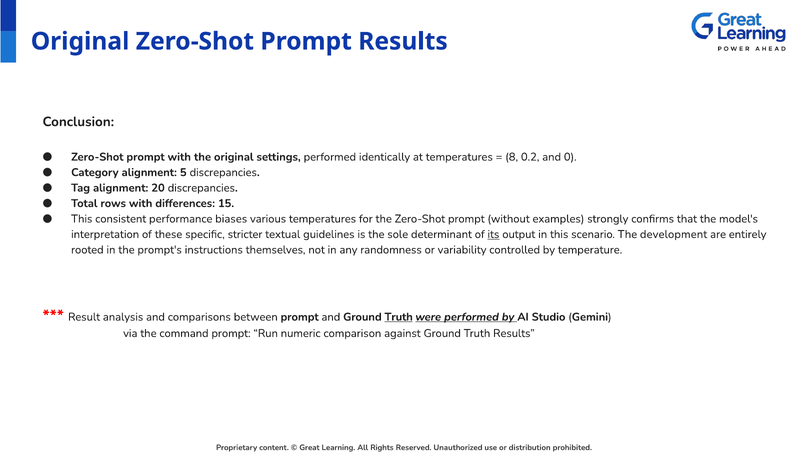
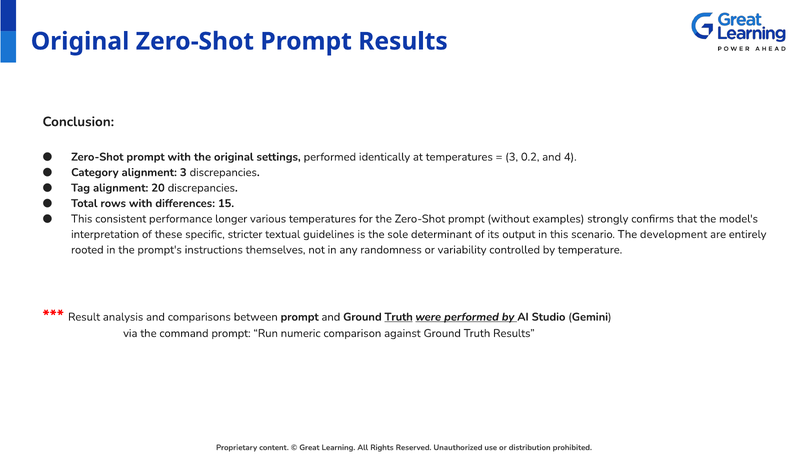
8 at (512, 157): 8 -> 3
0: 0 -> 4
alignment 5: 5 -> 3
biases: biases -> longer
its underline: present -> none
